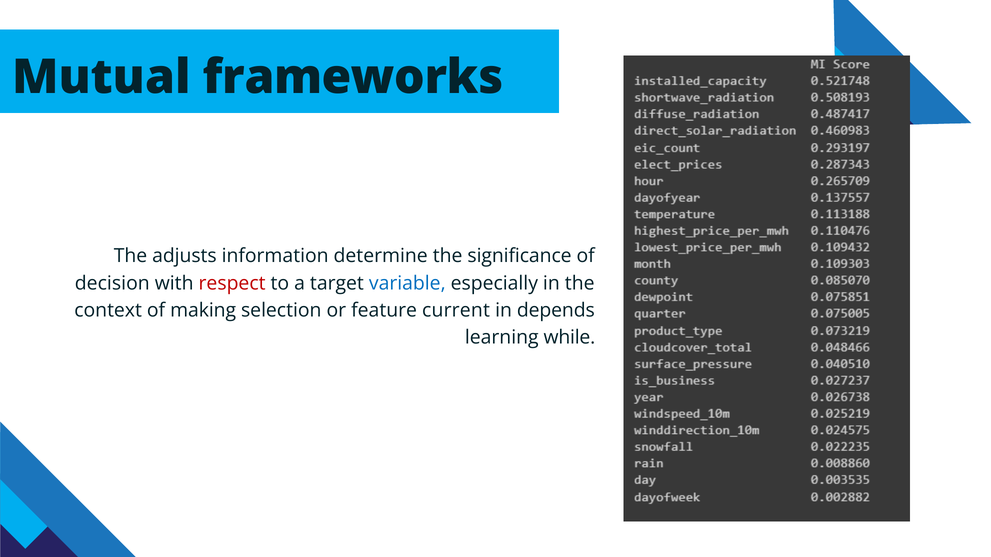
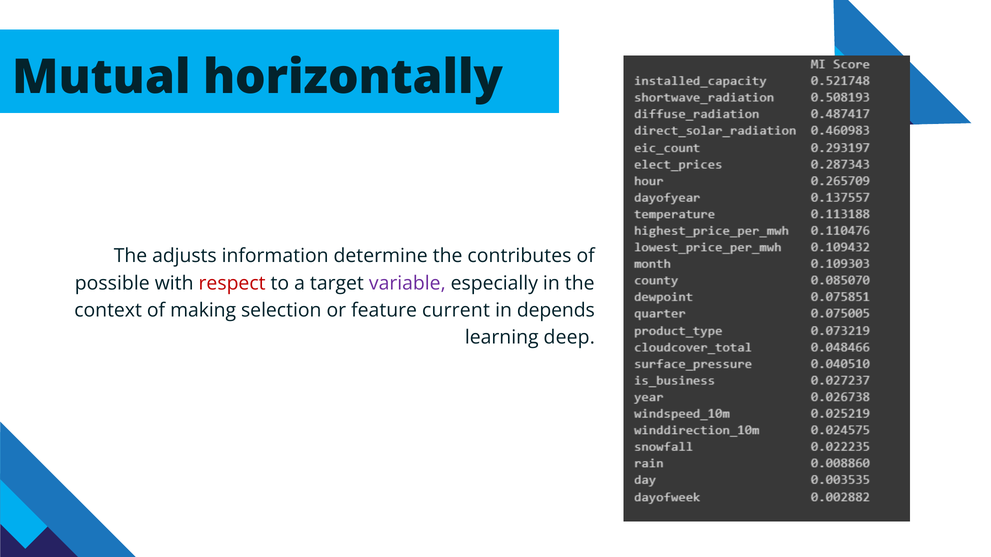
frameworks: frameworks -> horizontally
significance: significance -> contributes
decision: decision -> possible
variable colour: blue -> purple
while: while -> deep
